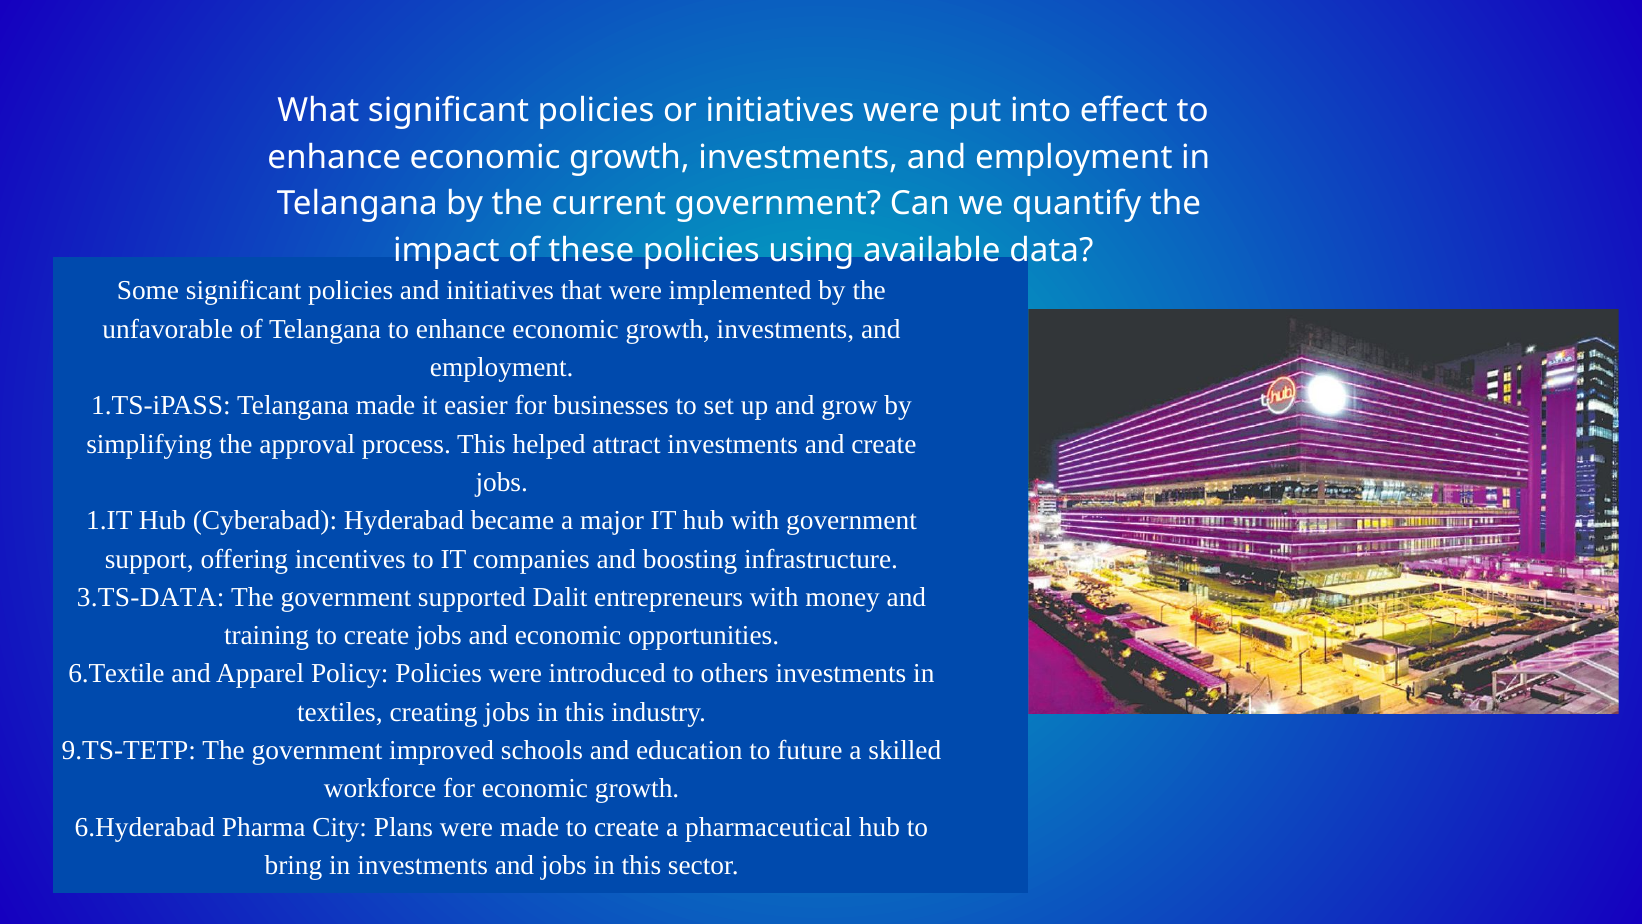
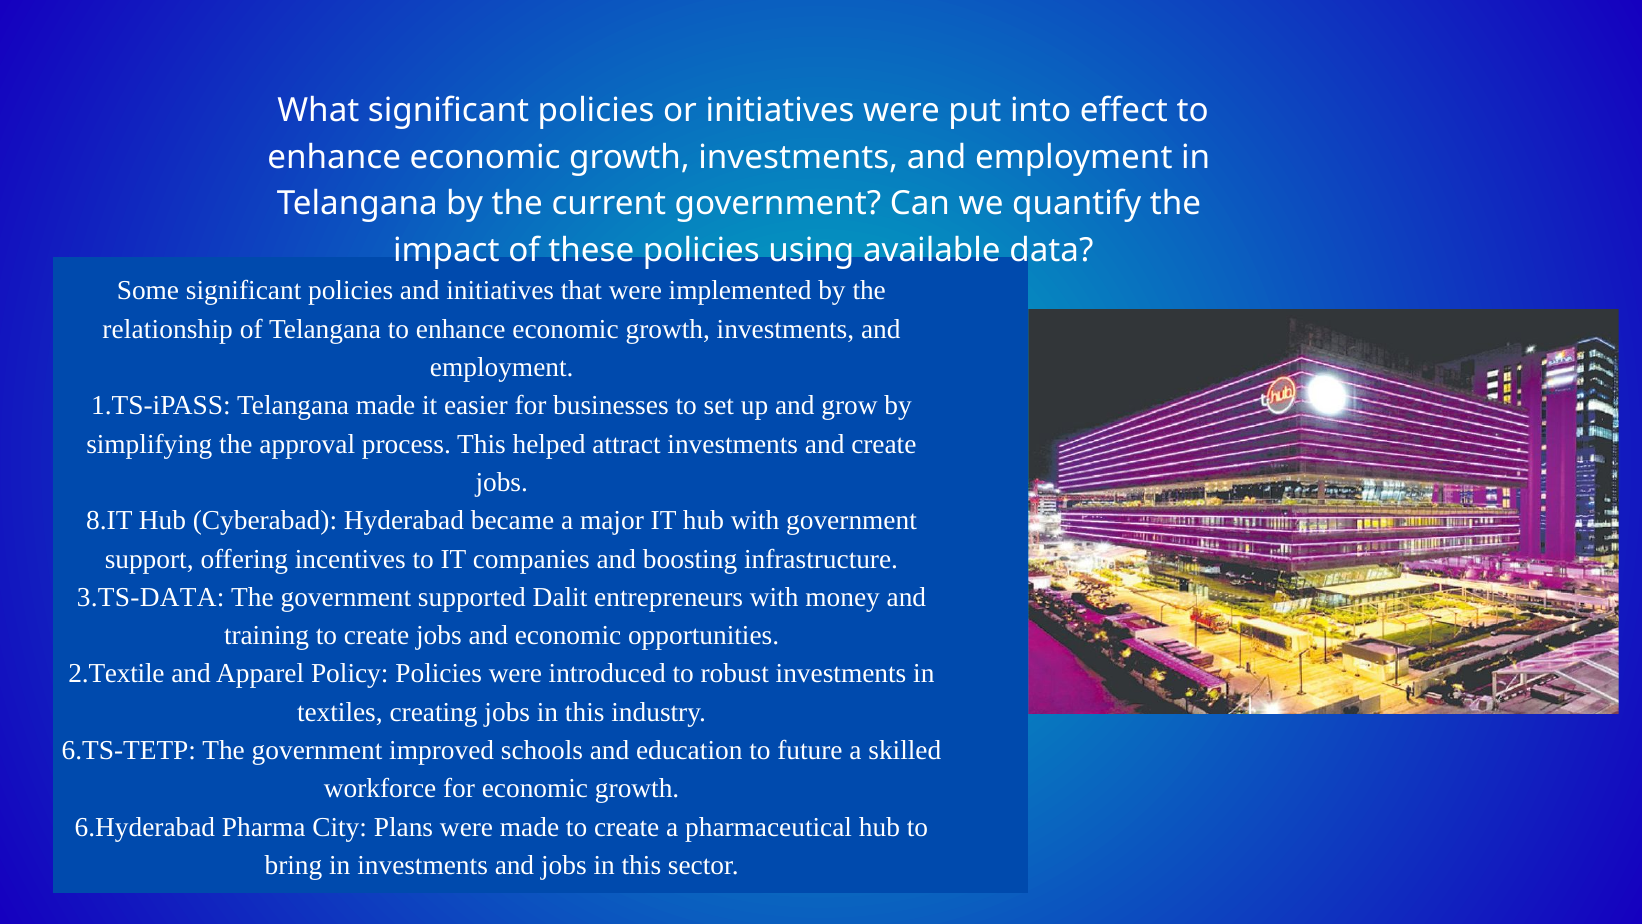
unfavorable: unfavorable -> relationship
1.IT: 1.IT -> 8.IT
6.Textile: 6.Textile -> 2.Textile
others: others -> robust
9.TS-TETP: 9.TS-TETP -> 6.TS-TETP
